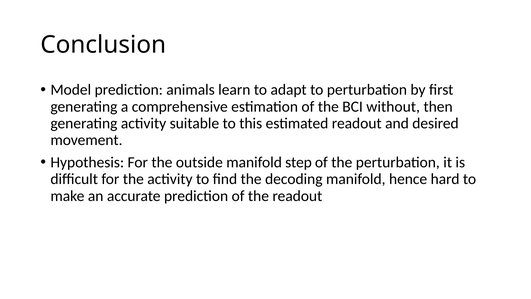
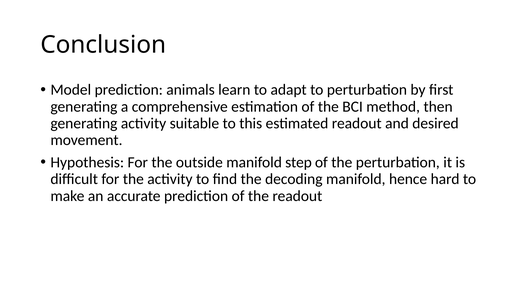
without: without -> method
